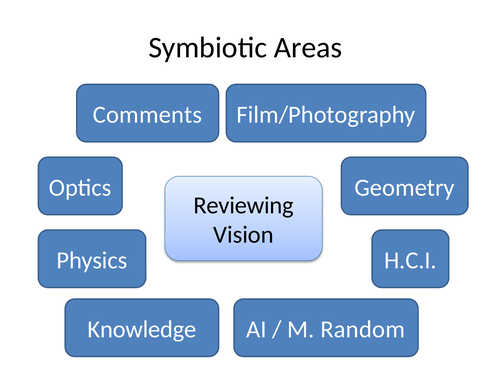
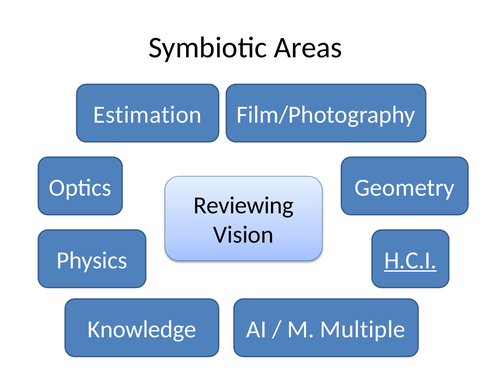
Comments: Comments -> Estimation
H.C.I underline: none -> present
Random: Random -> Multiple
